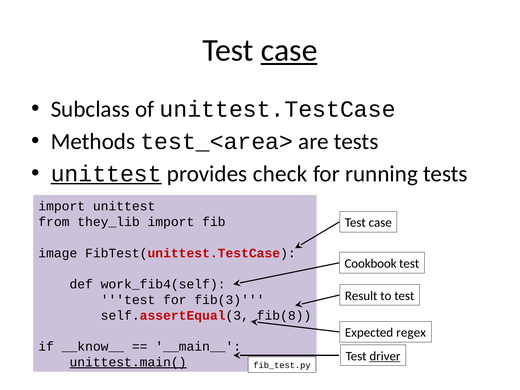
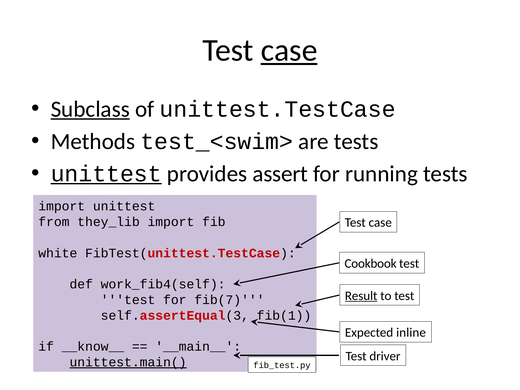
Subclass underline: none -> present
test_<area>: test_<area> -> test_<swim>
check: check -> assert
image: image -> white
Result underline: none -> present
fib(3: fib(3 -> fib(7
fib(8: fib(8 -> fib(1
regex: regex -> inline
driver underline: present -> none
